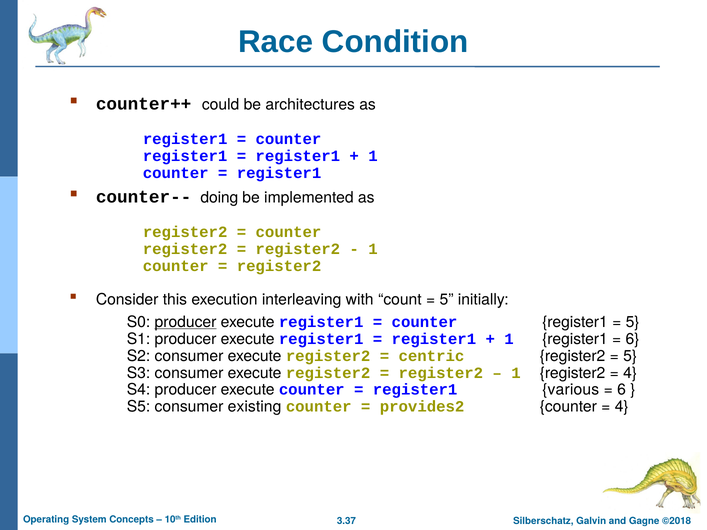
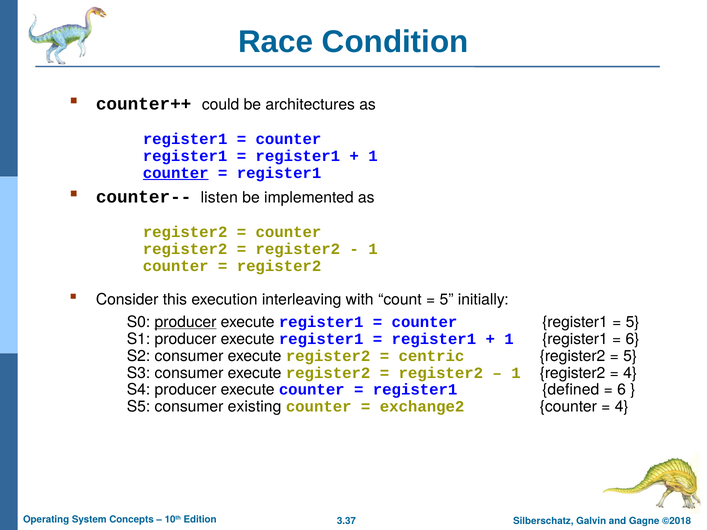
counter at (176, 173) underline: none -> present
doing: doing -> listen
various: various -> defined
provides2: provides2 -> exchange2
